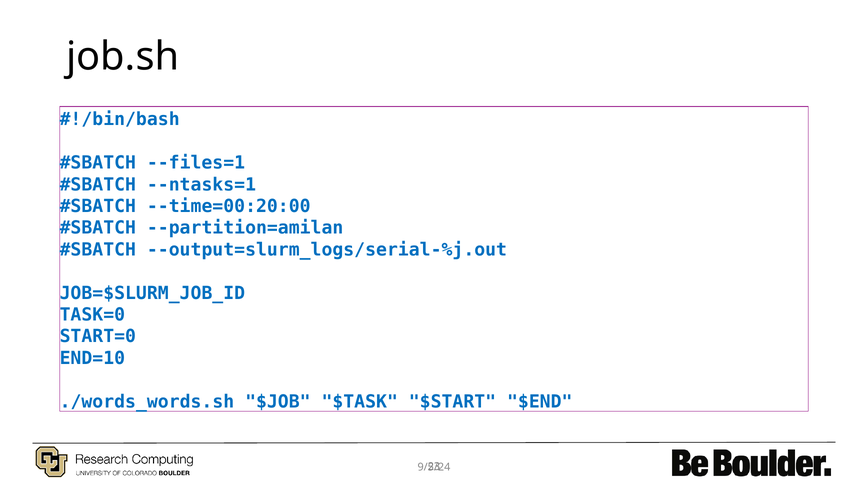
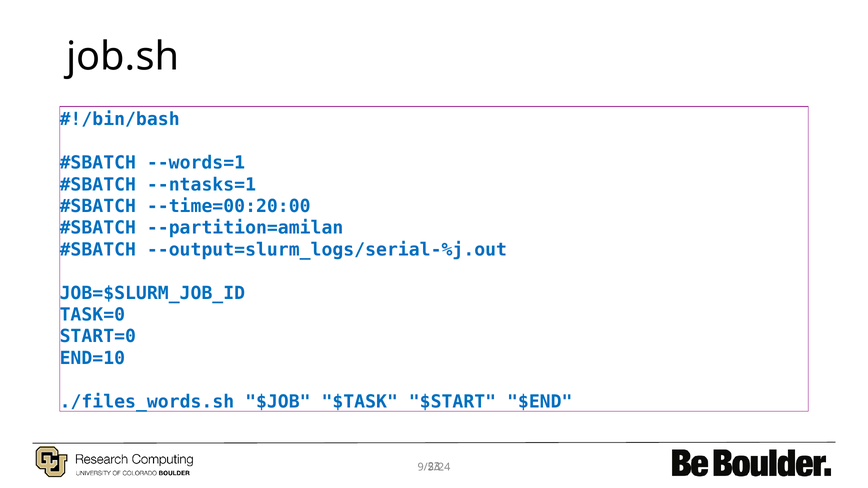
--files=1: --files=1 -> --words=1
./words_words.sh: ./words_words.sh -> ./files_words.sh
